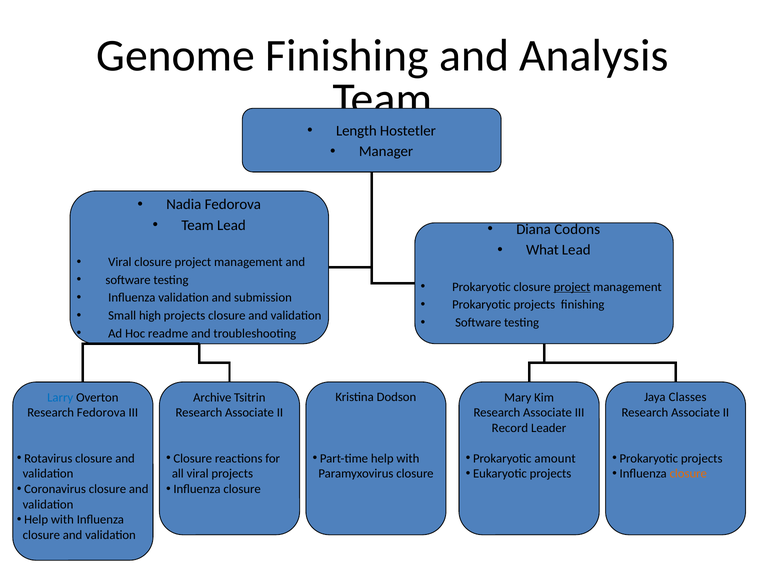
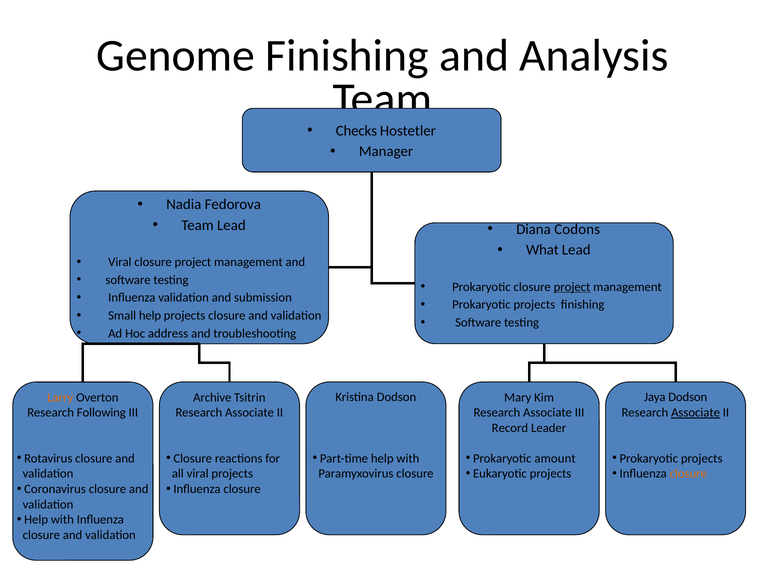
Length: Length -> Checks
Small high: high -> help
readme: readme -> address
Larry colour: blue -> orange
Jaya Classes: Classes -> Dodson
Research Fedorova: Fedorova -> Following
Associate at (696, 413) underline: none -> present
